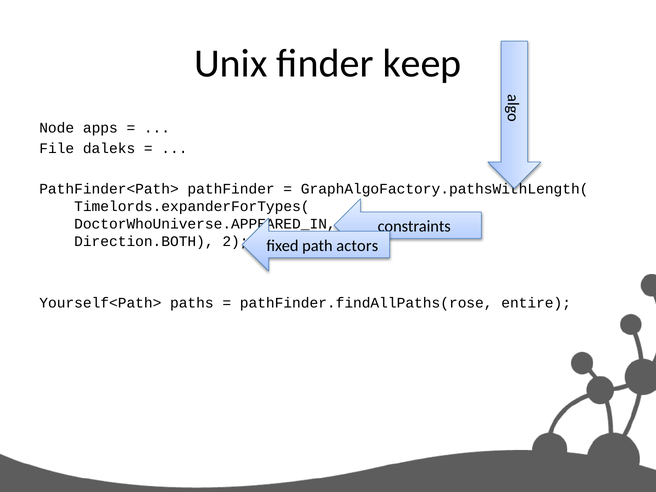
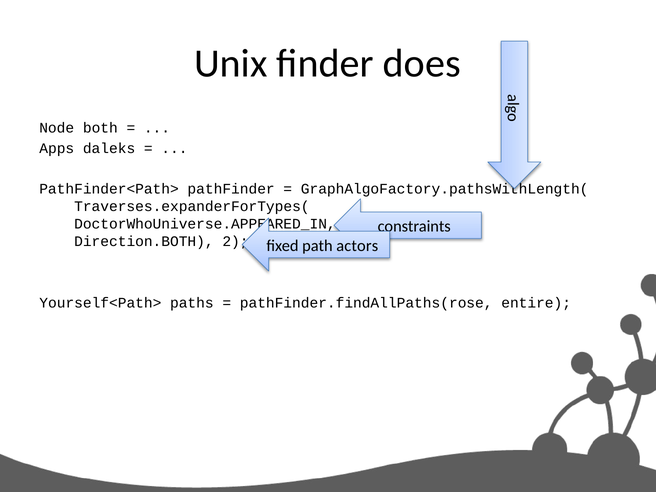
keep: keep -> does
apps: apps -> both
File: File -> Apps
Timelords.expanderForTypes(: Timelords.expanderForTypes( -> Traverses.expanderForTypes(
